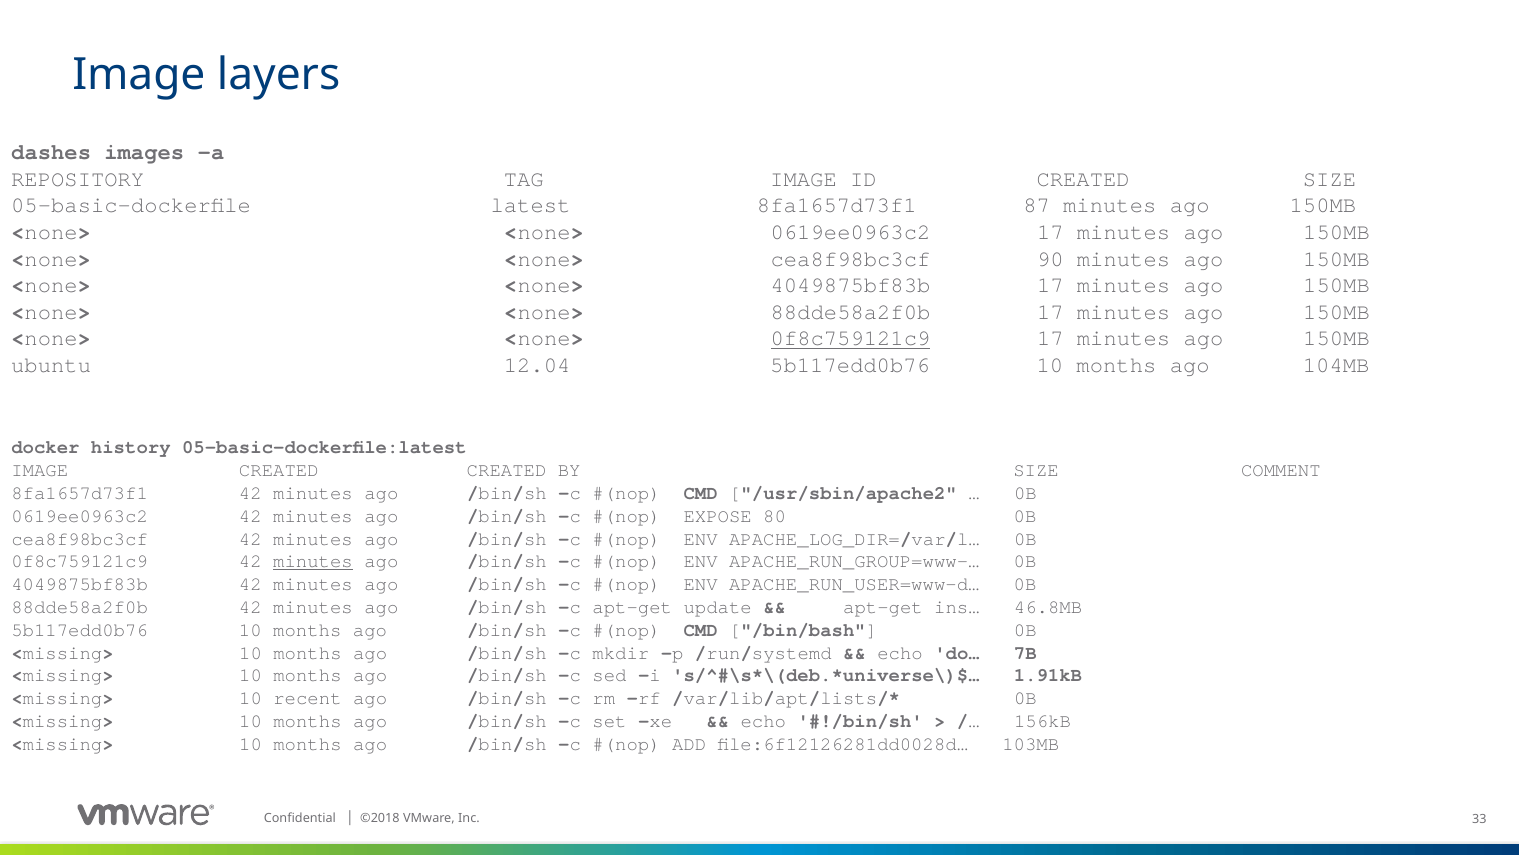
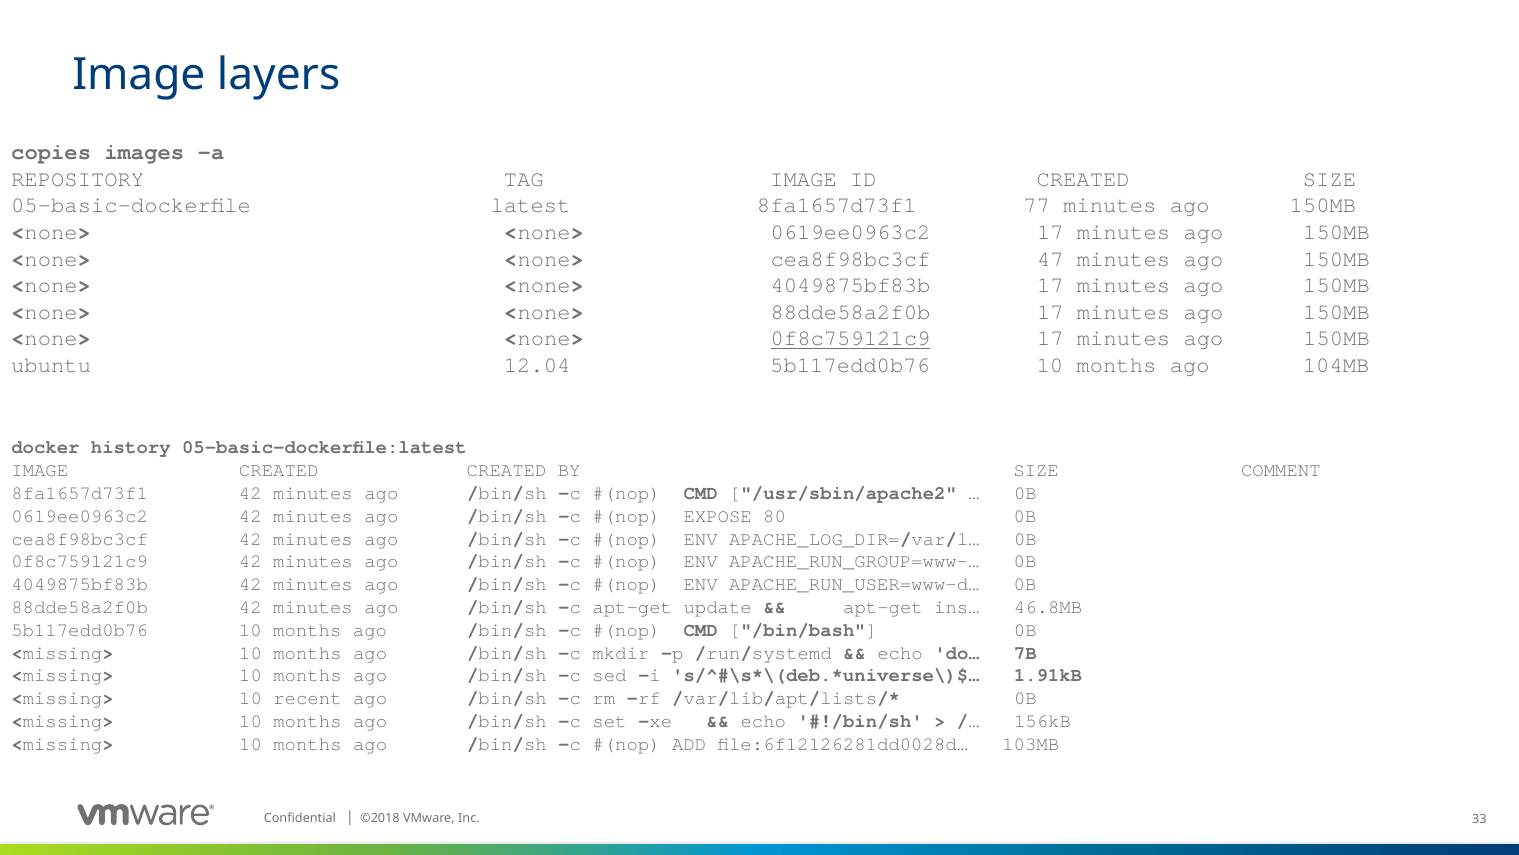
dashes: dashes -> copies
87: 87 -> 77
90: 90 -> 47
minutes at (313, 561) underline: present -> none
